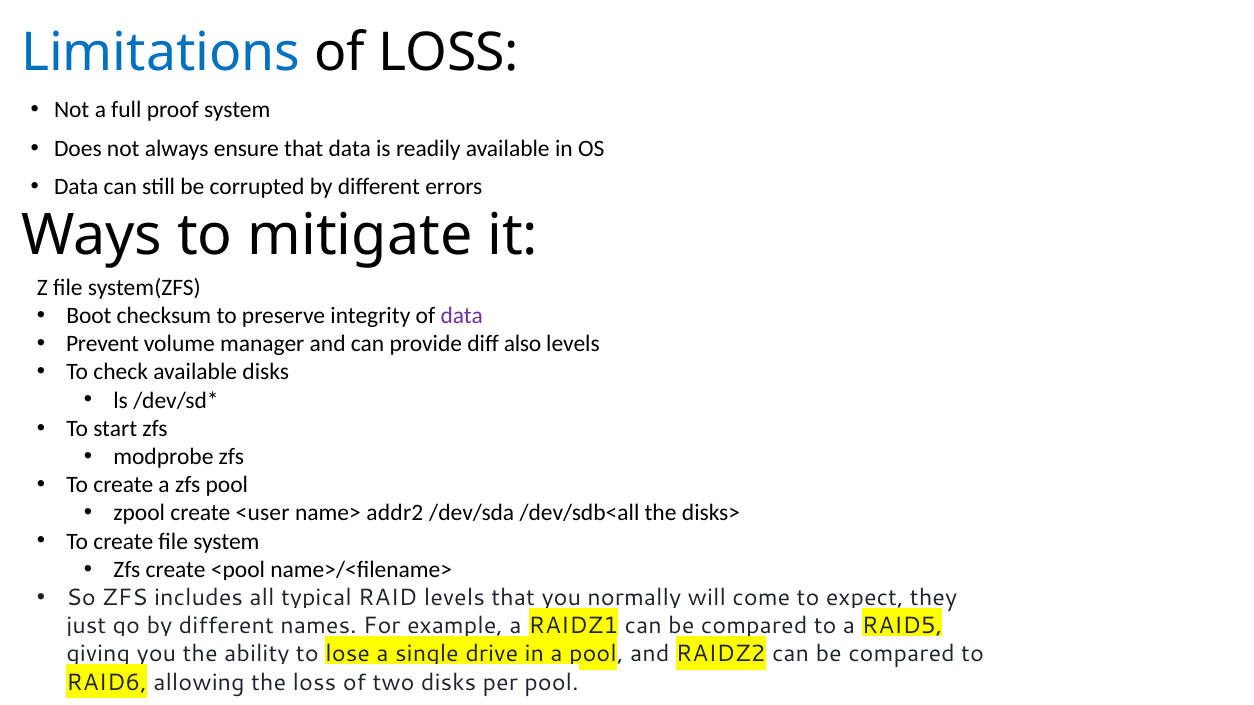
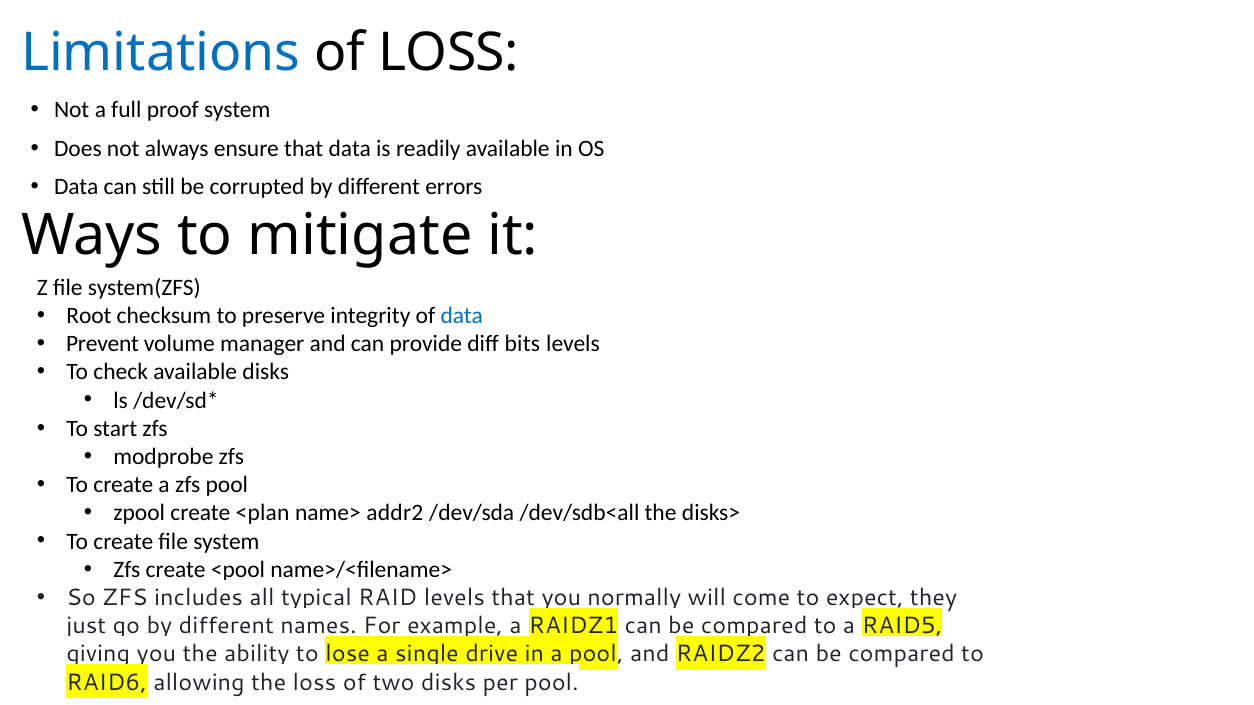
Boot: Boot -> Root
data at (462, 316) colour: purple -> blue
also: also -> bits
<user: <user -> <plan
